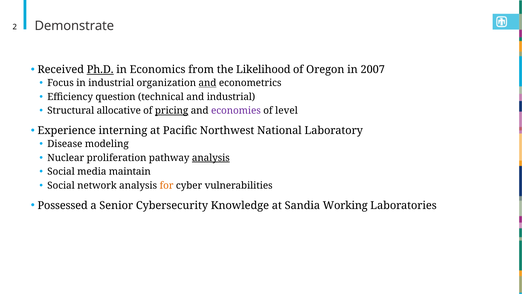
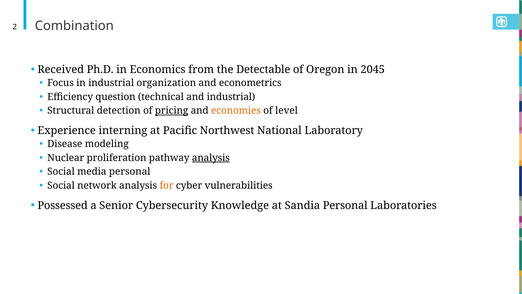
Demonstrate: Demonstrate -> Combination
Ph.D underline: present -> none
Likelihood: Likelihood -> Detectable
2007: 2007 -> 2045
and at (207, 83) underline: present -> none
allocative: allocative -> detection
economies colour: purple -> orange
media maintain: maintain -> personal
Sandia Working: Working -> Personal
